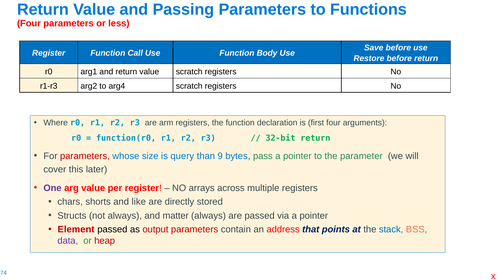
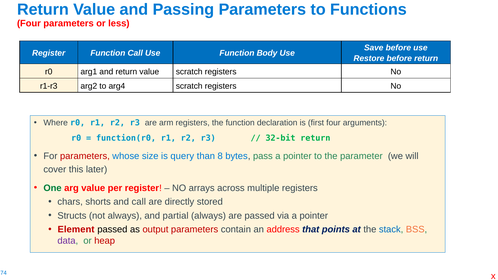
9: 9 -> 8
One colour: purple -> green
and like: like -> call
matter: matter -> partial
